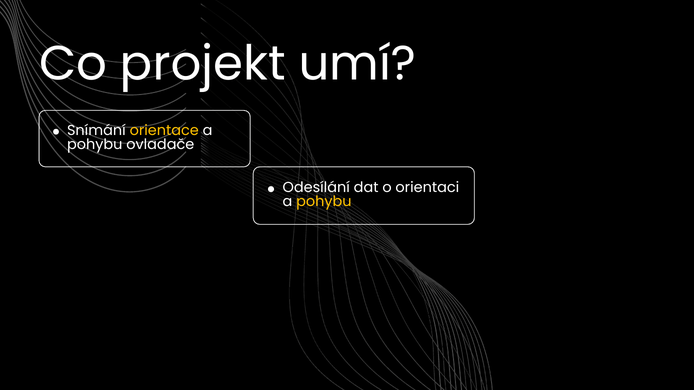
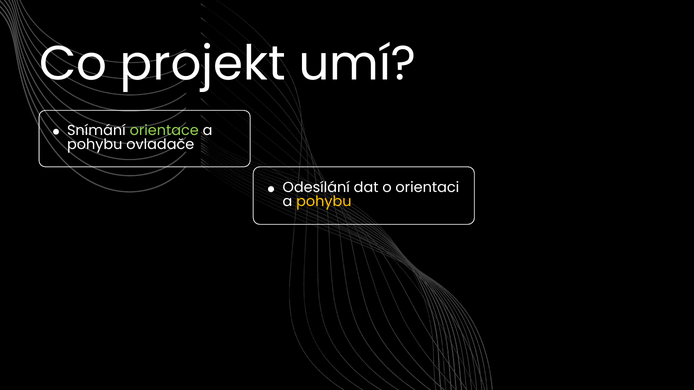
orientace colour: yellow -> light green
